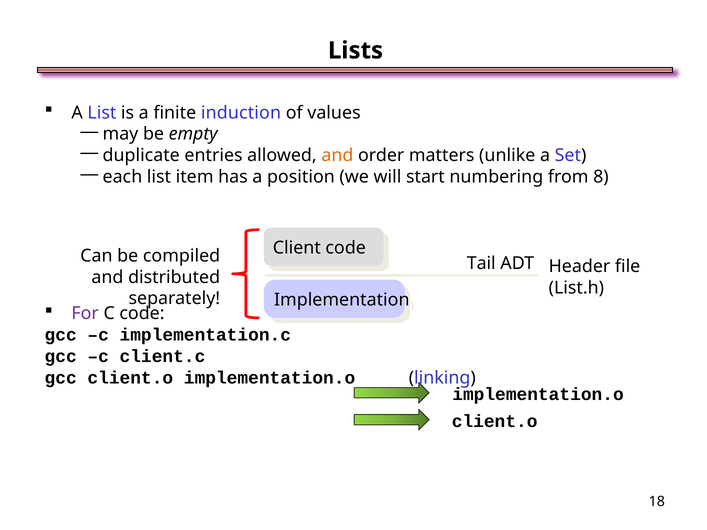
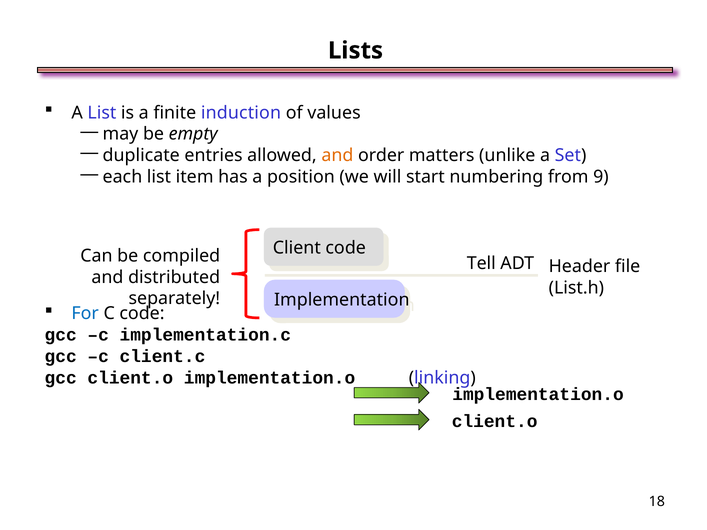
8: 8 -> 9
Tail: Tail -> Tell
For colour: purple -> blue
